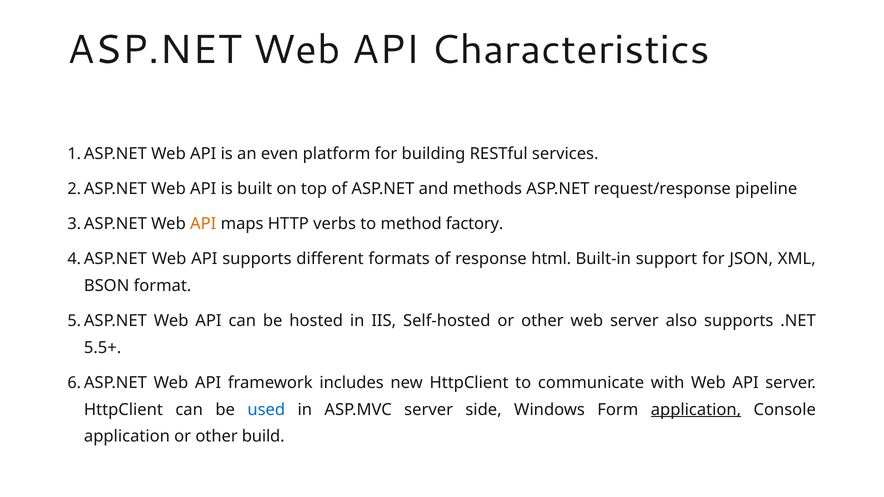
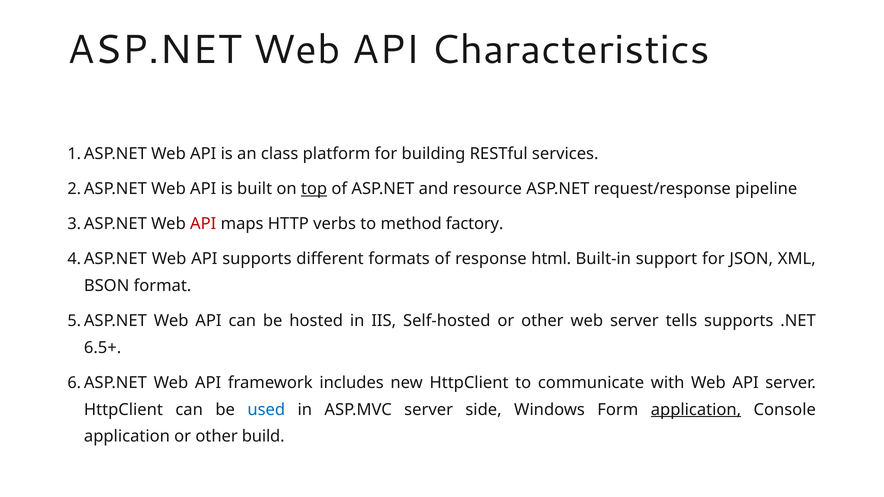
even: even -> class
top underline: none -> present
methods: methods -> resource
API at (203, 224) colour: orange -> red
also: also -> tells
5.5+: 5.5+ -> 6.5+
